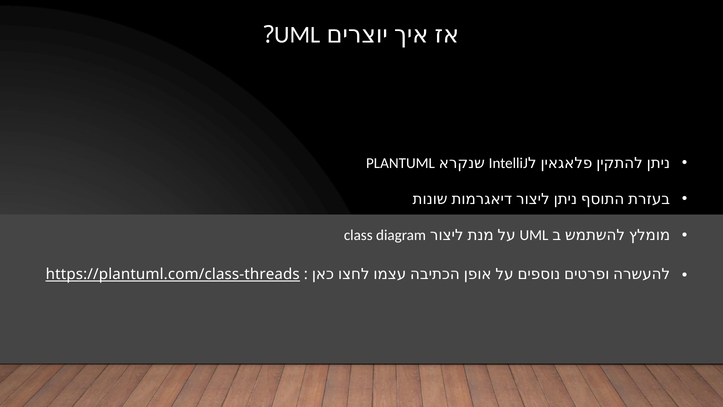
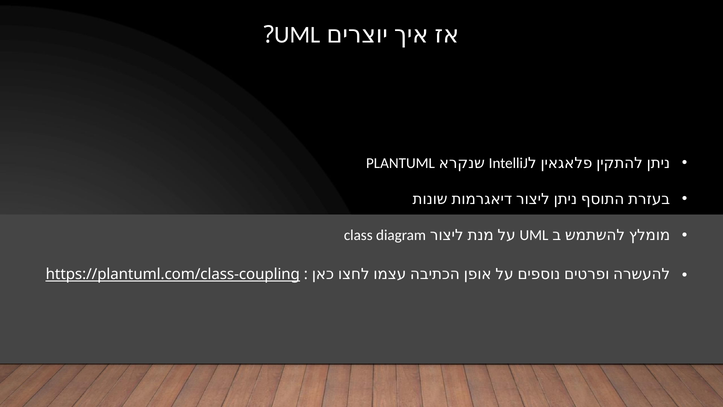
https://plantuml.com/class-threads: https://plantuml.com/class-threads -> https://plantuml.com/class-coupling
